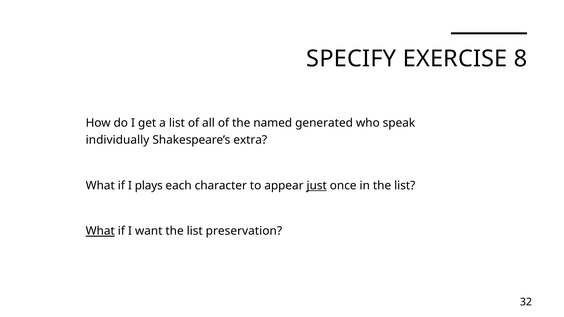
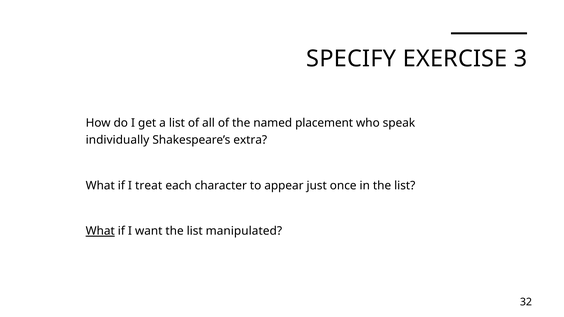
8: 8 -> 3
generated: generated -> placement
plays: plays -> treat
just underline: present -> none
preservation: preservation -> manipulated
